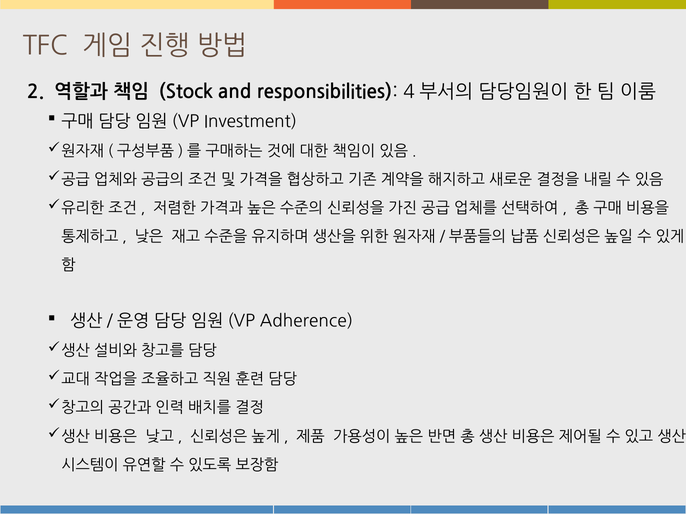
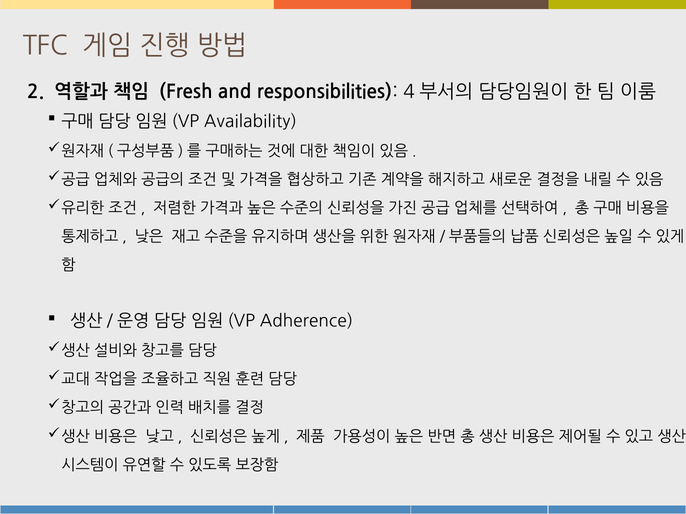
Stock: Stock -> Fresh
Investment: Investment -> Availability
